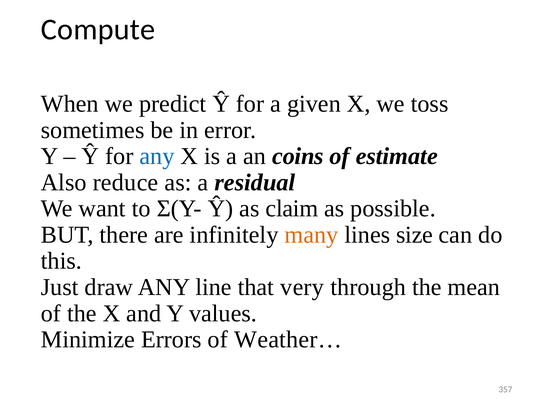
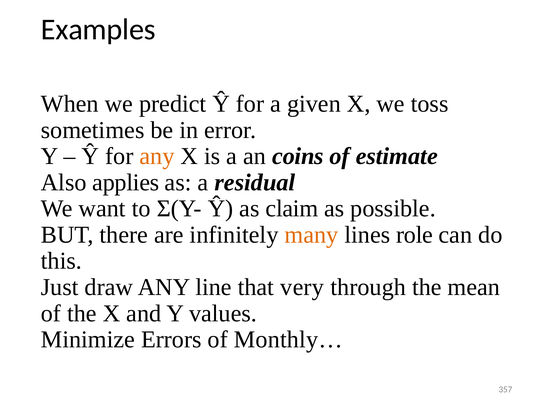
Compute: Compute -> Examples
any at (157, 156) colour: blue -> orange
reduce: reduce -> applies
size: size -> role
Weather…: Weather… -> Monthly…
